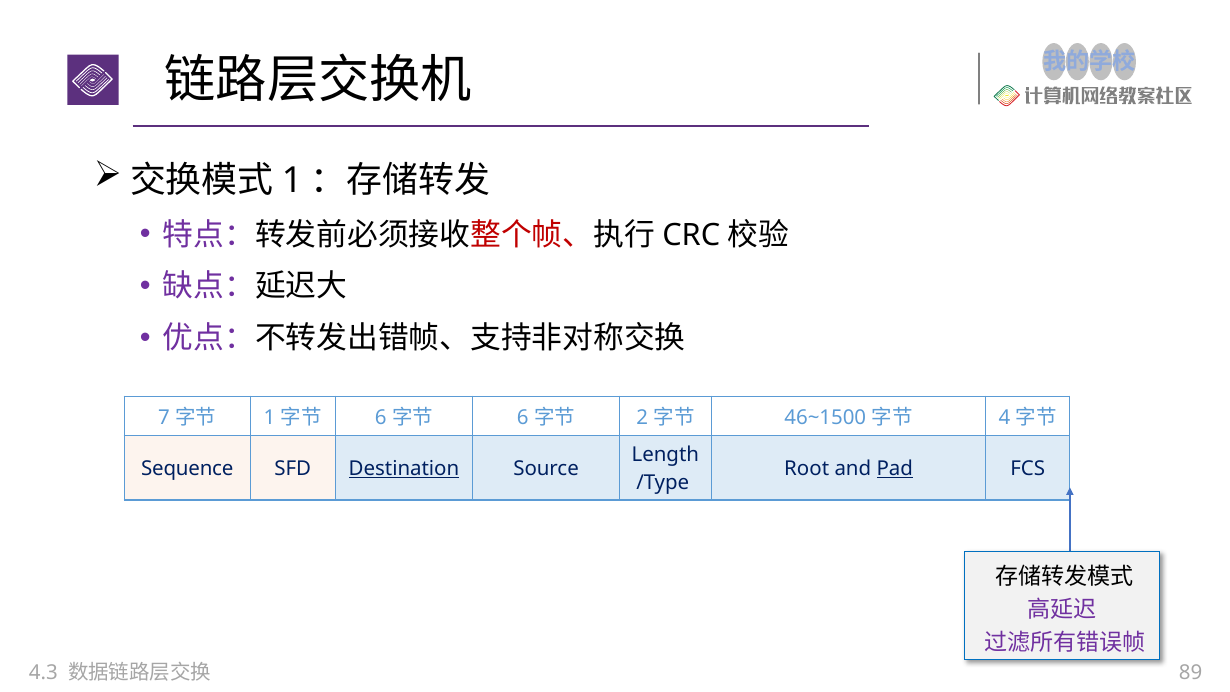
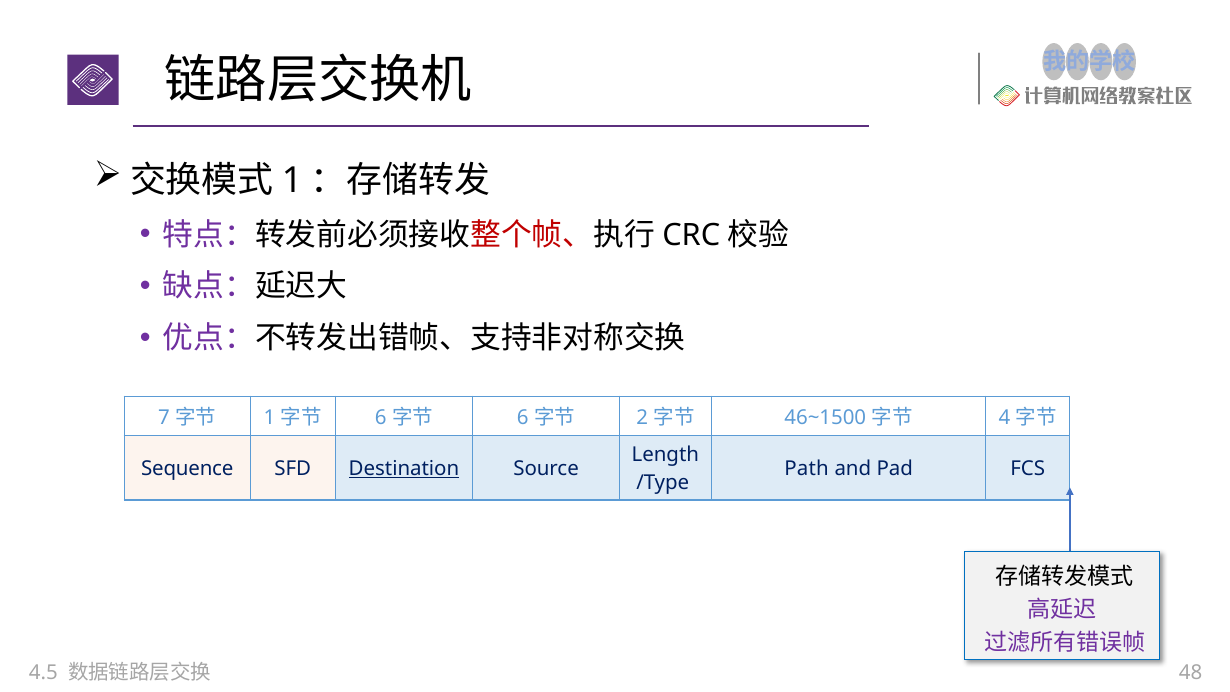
Root: Root -> Path
Pad underline: present -> none
4.3: 4.3 -> 4.5
89: 89 -> 48
